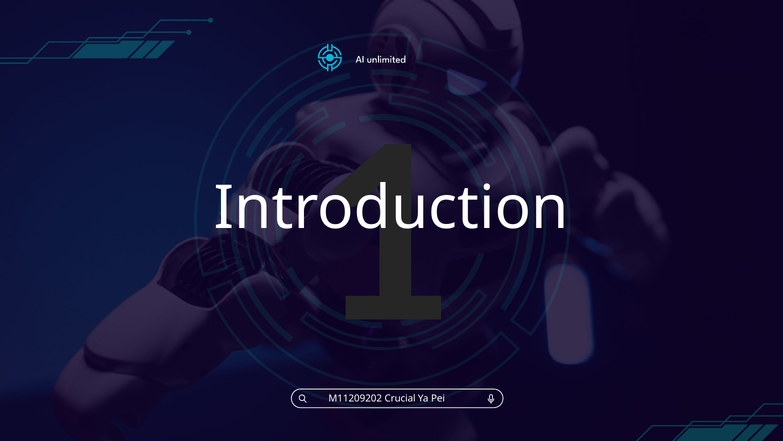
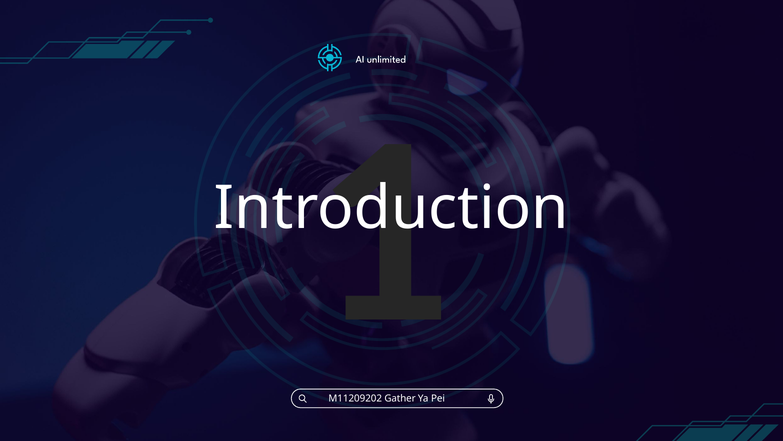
Crucial: Crucial -> Gather
